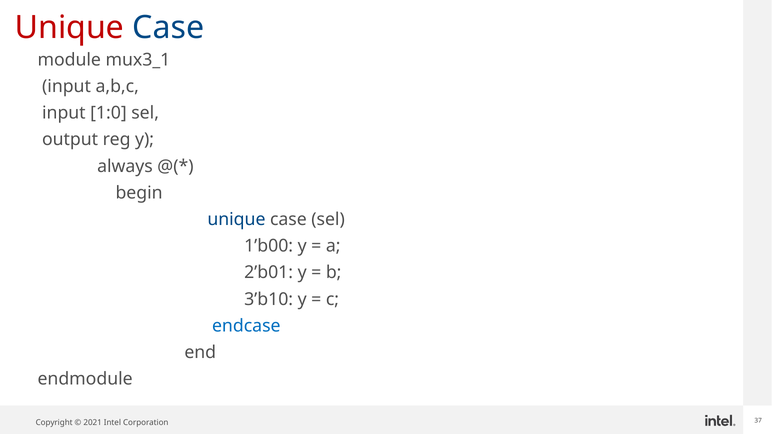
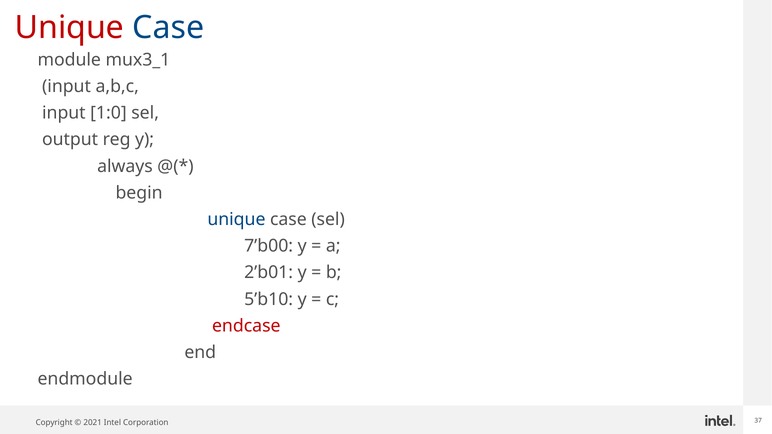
1’b00: 1’b00 -> 7’b00
3’b10: 3’b10 -> 5’b10
endcase colour: blue -> red
